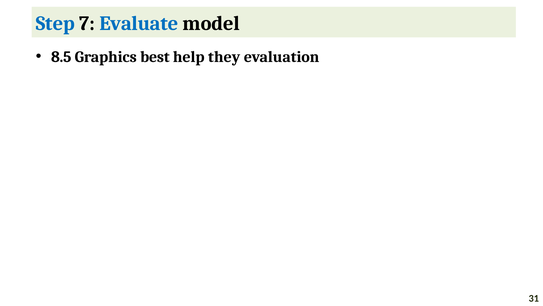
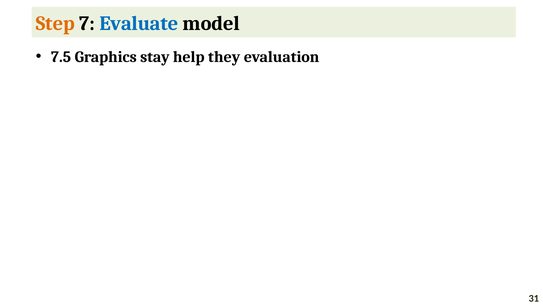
Step colour: blue -> orange
8.5: 8.5 -> 7.5
best: best -> stay
